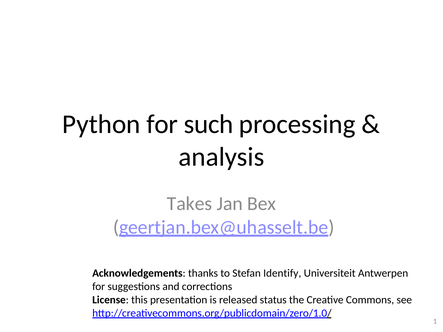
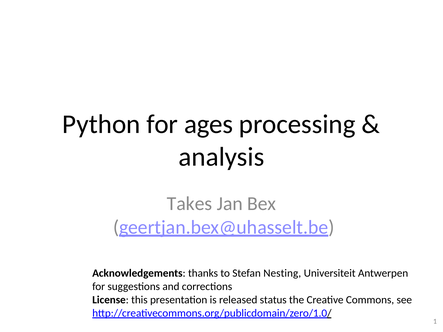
such: such -> ages
Identify: Identify -> Nesting
